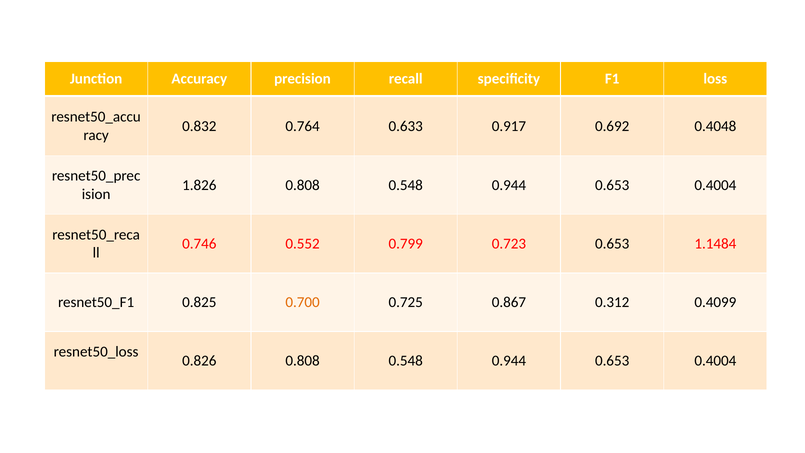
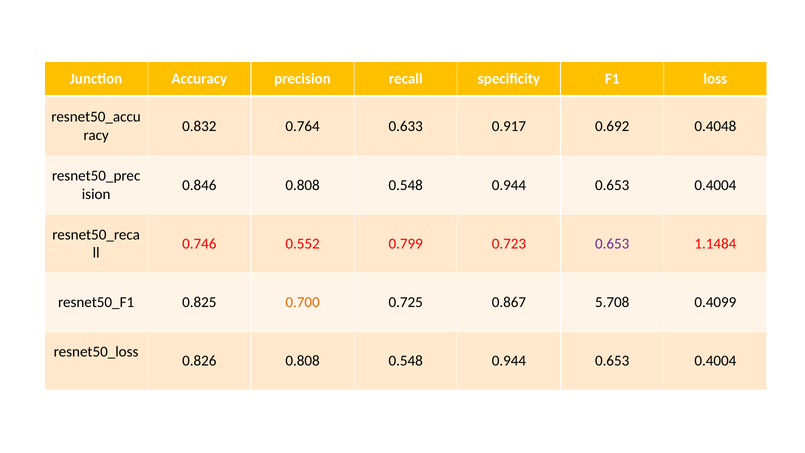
1.826: 1.826 -> 0.846
0.653 at (612, 244) colour: black -> purple
0.312: 0.312 -> 5.708
